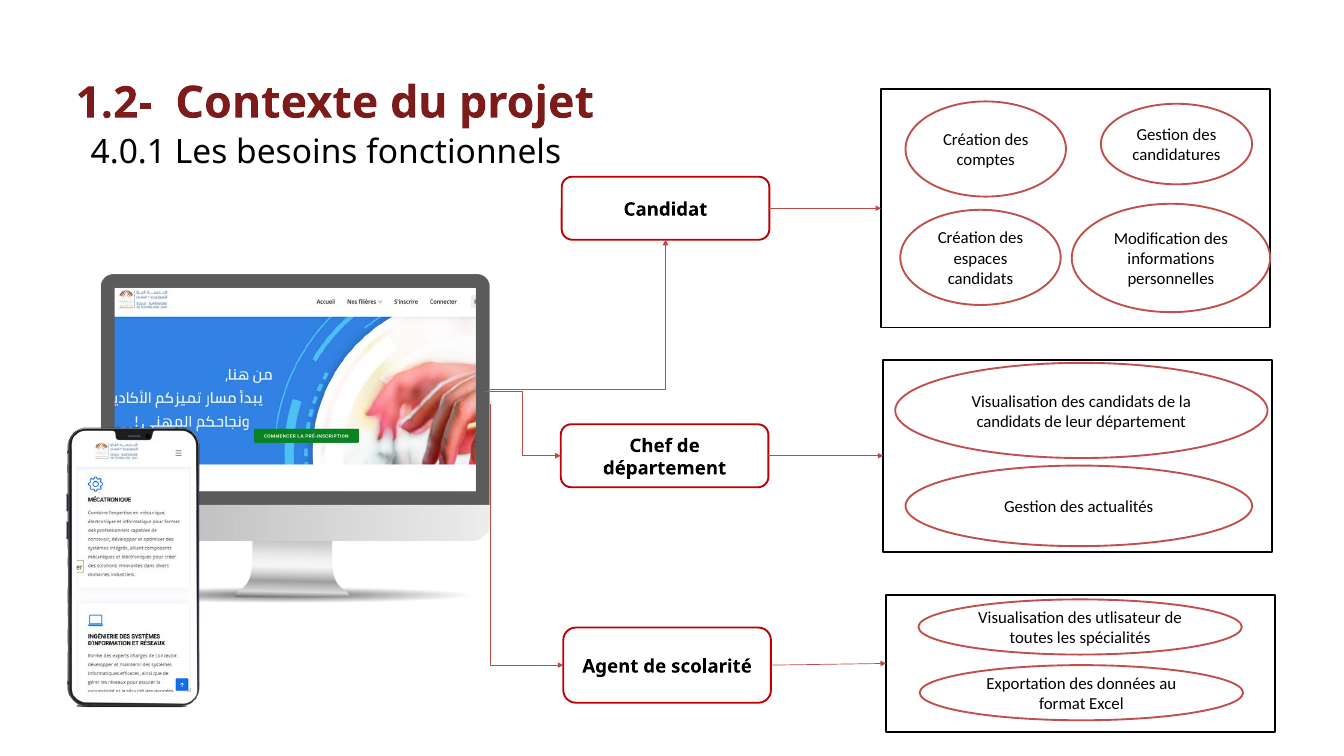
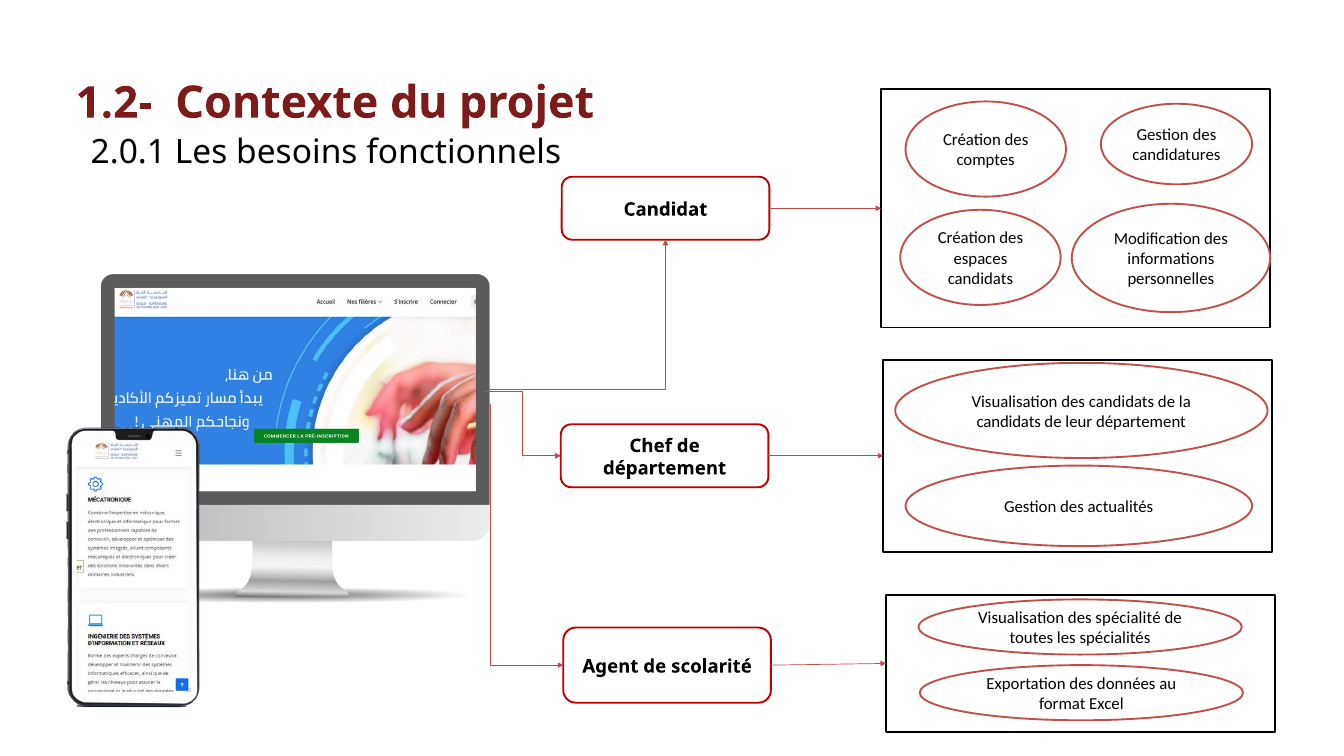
4.0.1: 4.0.1 -> 2.0.1
utlisateur: utlisateur -> spécialité
